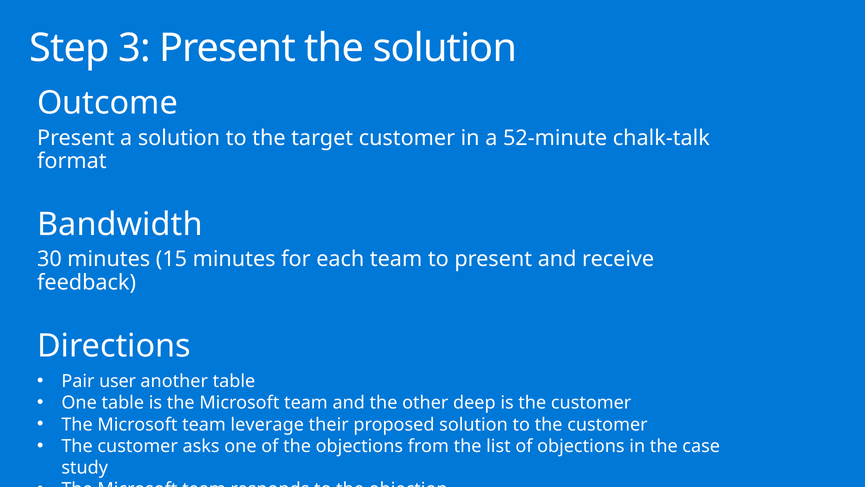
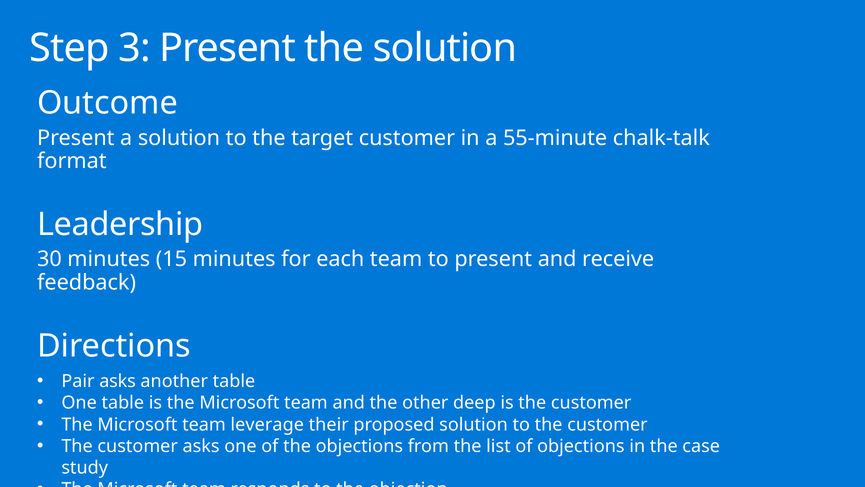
52-minute: 52-minute -> 55-minute
Bandwidth: Bandwidth -> Leadership
Pair user: user -> asks
